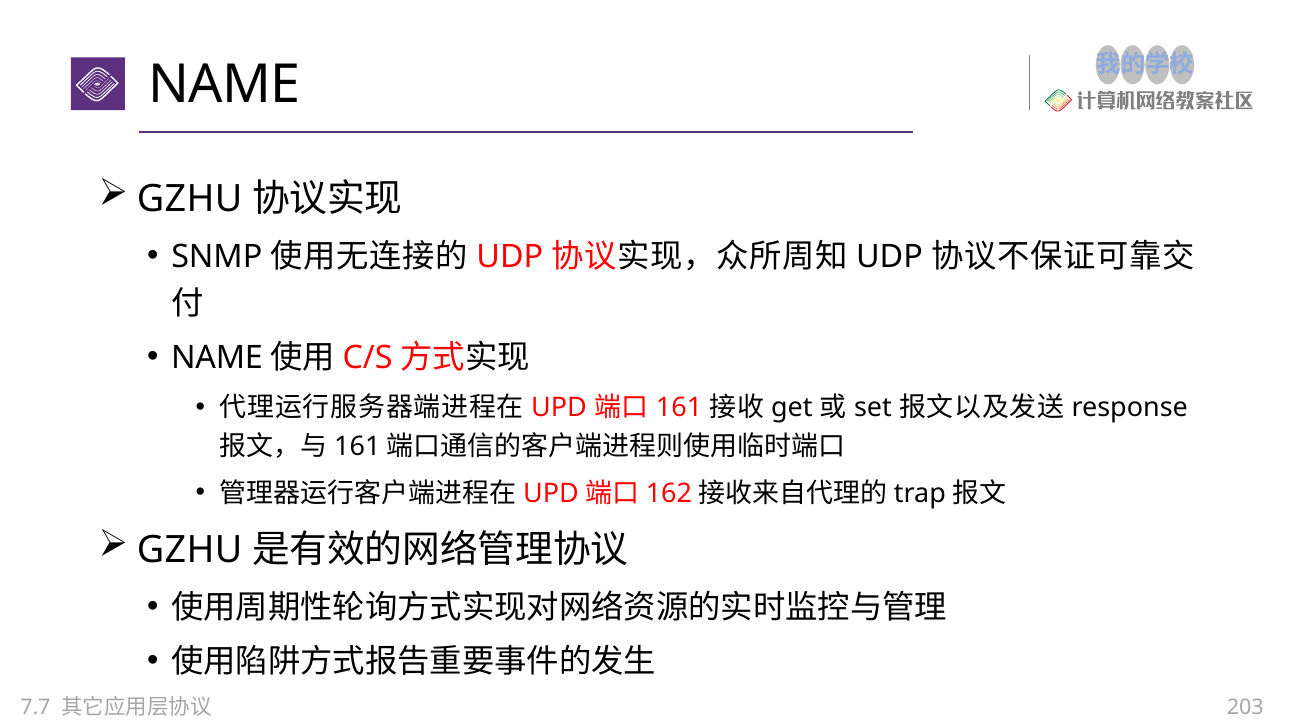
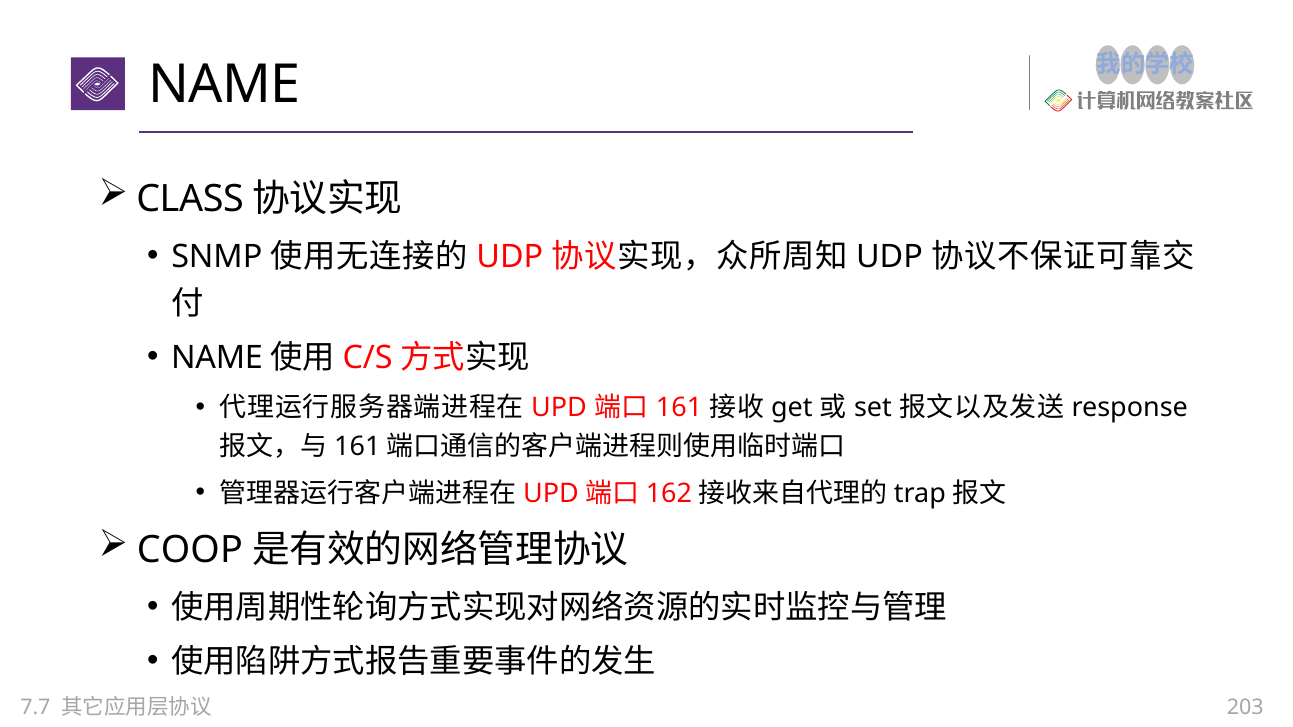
GZHU at (190, 199): GZHU -> CLASS
GZHU at (190, 550): GZHU -> COOP
